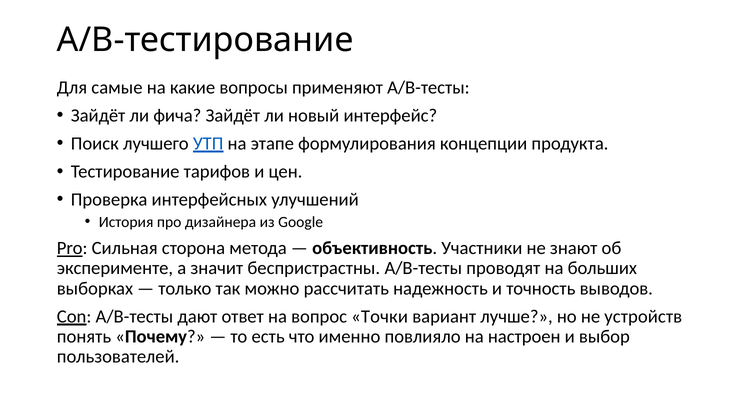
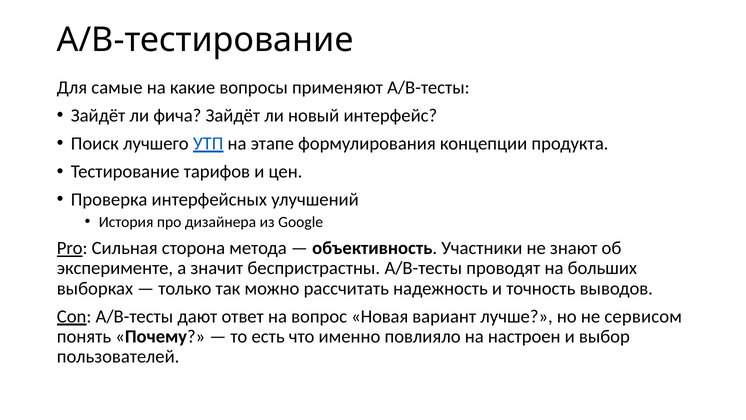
Точки: Точки -> Новая
устройств: устройств -> сервисом
